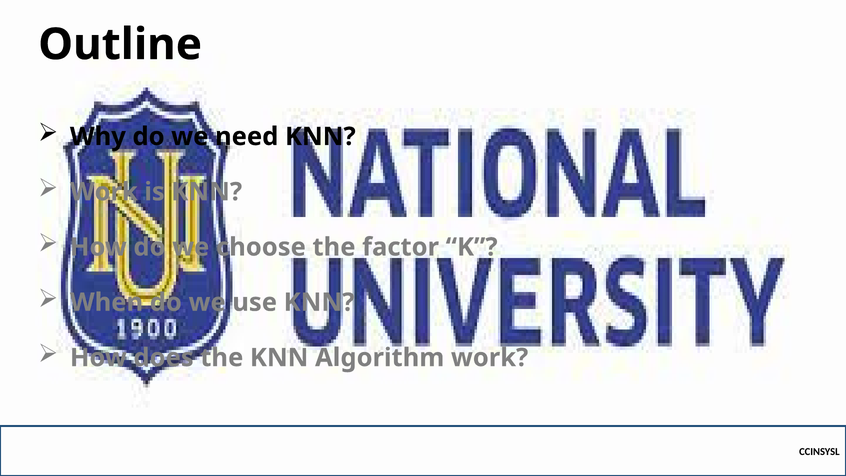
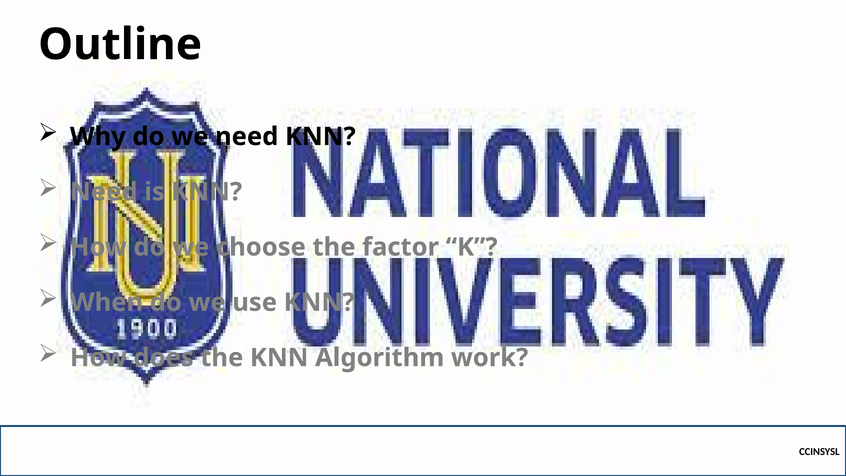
Work at (104, 192): Work -> Need
